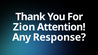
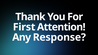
Zion: Zion -> First
